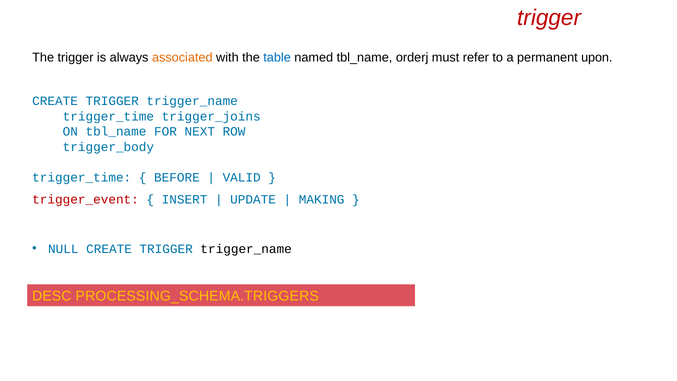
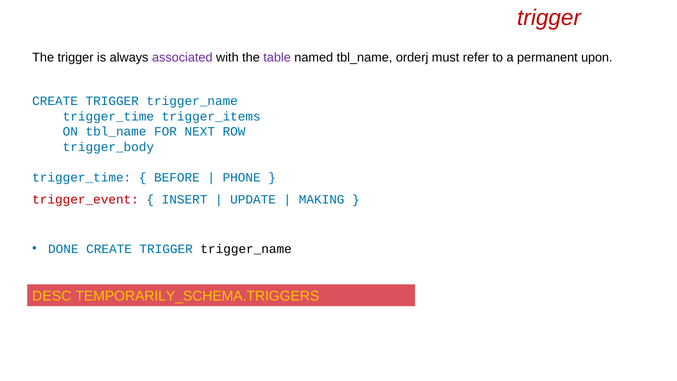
associated colour: orange -> purple
table colour: blue -> purple
trigger_joins: trigger_joins -> trigger_items
VALID: VALID -> PHONE
NULL: NULL -> DONE
PROCESSING_SCHEMA.TRIGGERS: PROCESSING_SCHEMA.TRIGGERS -> TEMPORARILY_SCHEMA.TRIGGERS
